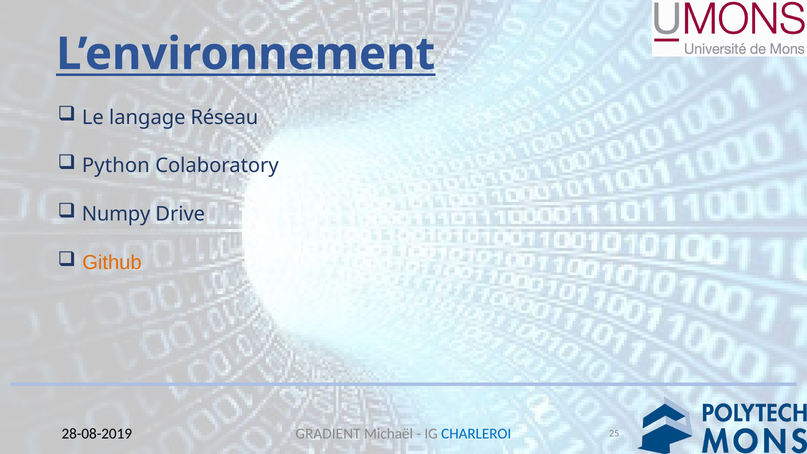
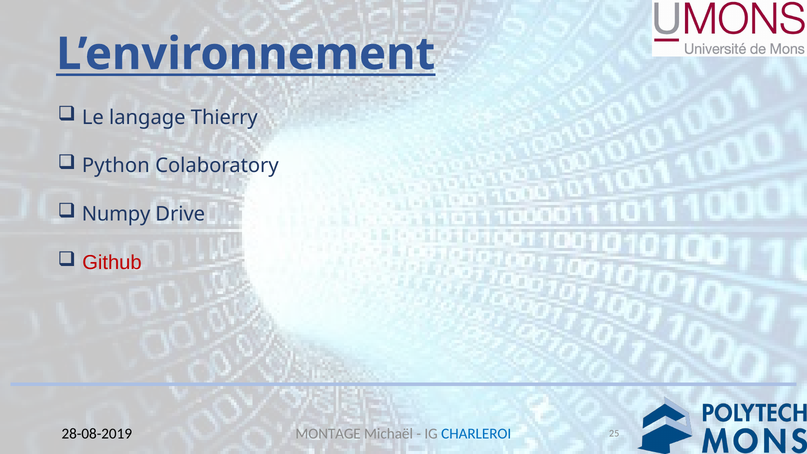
Réseau: Réseau -> Thierry
Github colour: orange -> red
GRADIENT: GRADIENT -> MONTAGE
